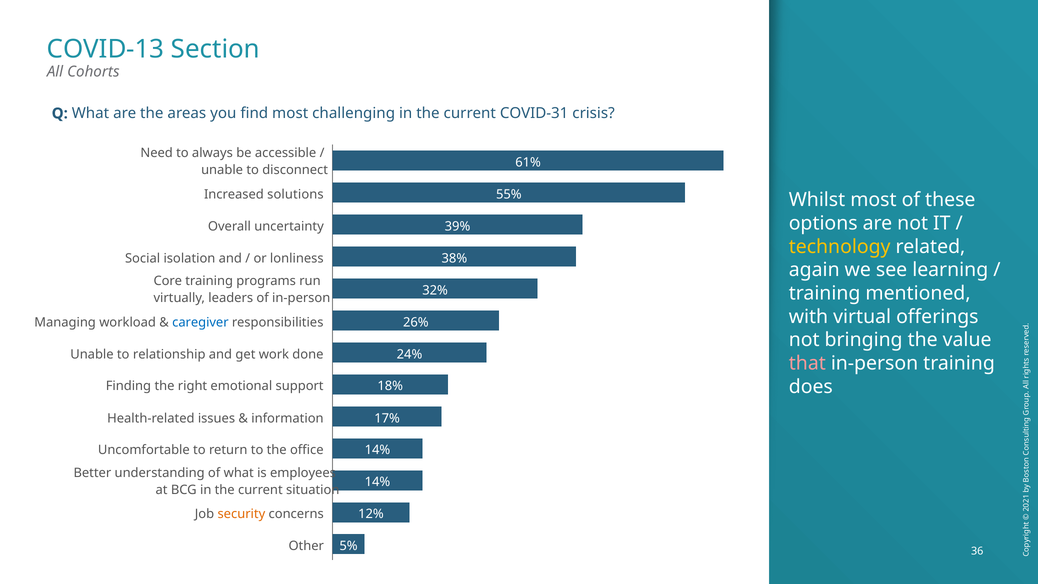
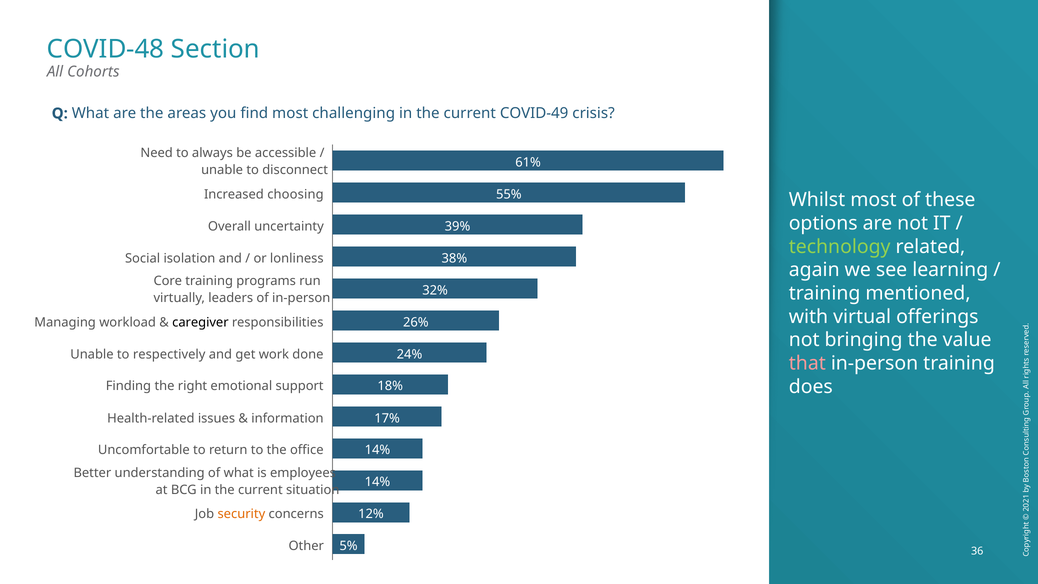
COVID-13: COVID-13 -> COVID-48
COVID-31: COVID-31 -> COVID-49
solutions: solutions -> choosing
technology colour: yellow -> light green
caregiver colour: blue -> black
relationship: relationship -> respectively
